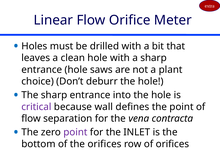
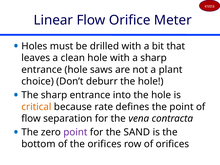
critical colour: purple -> orange
wall: wall -> rate
INLET: INLET -> SAND
